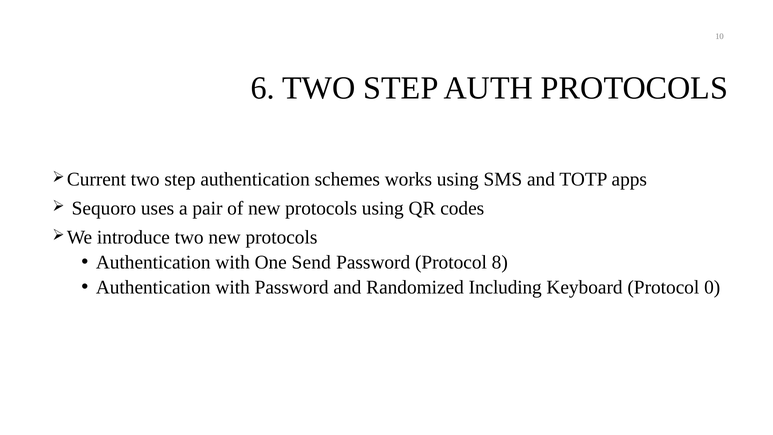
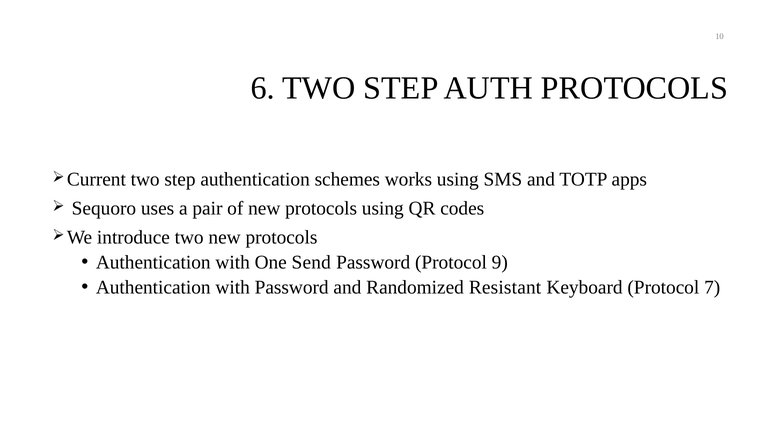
8: 8 -> 9
Including: Including -> Resistant
0: 0 -> 7
